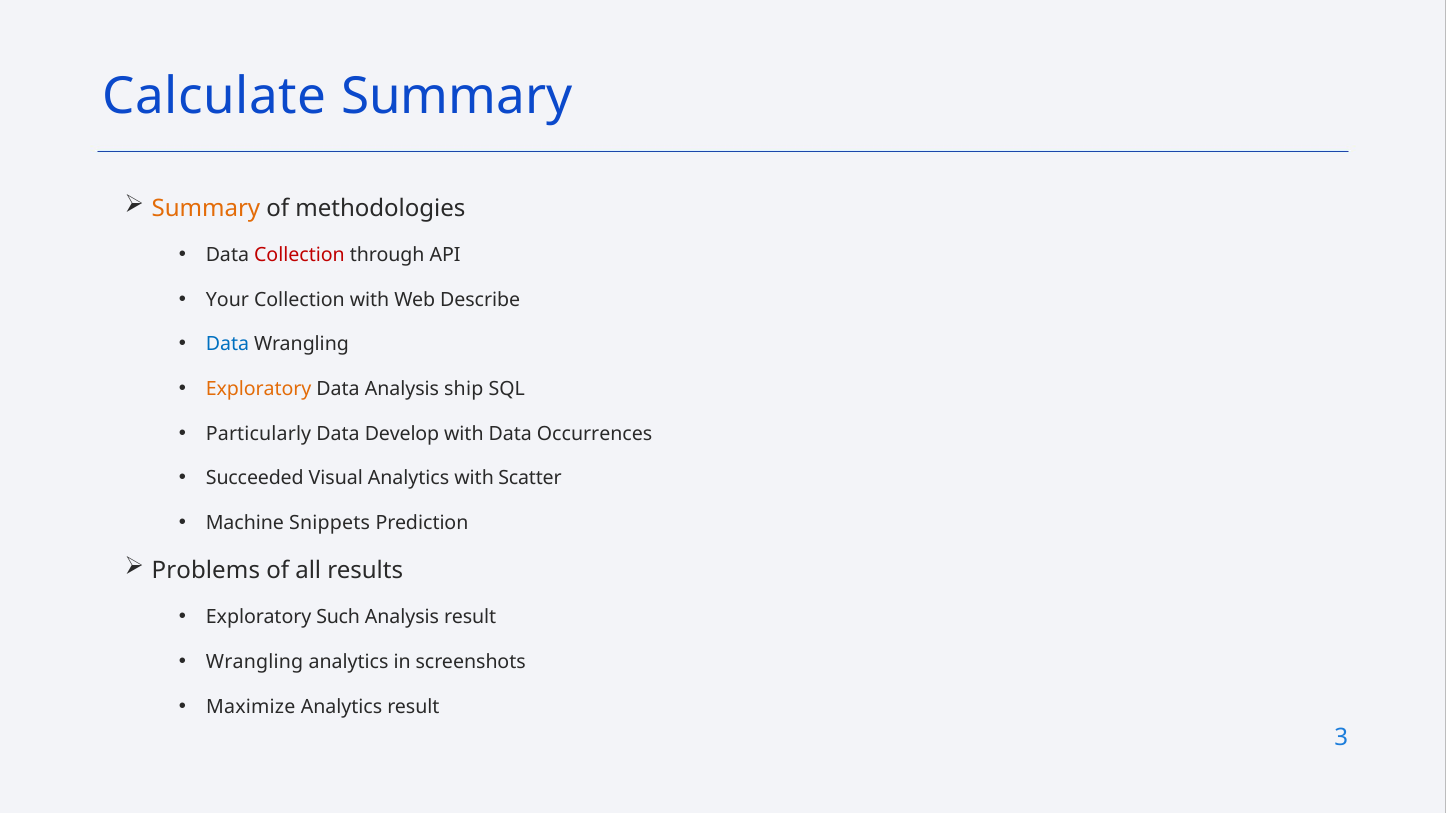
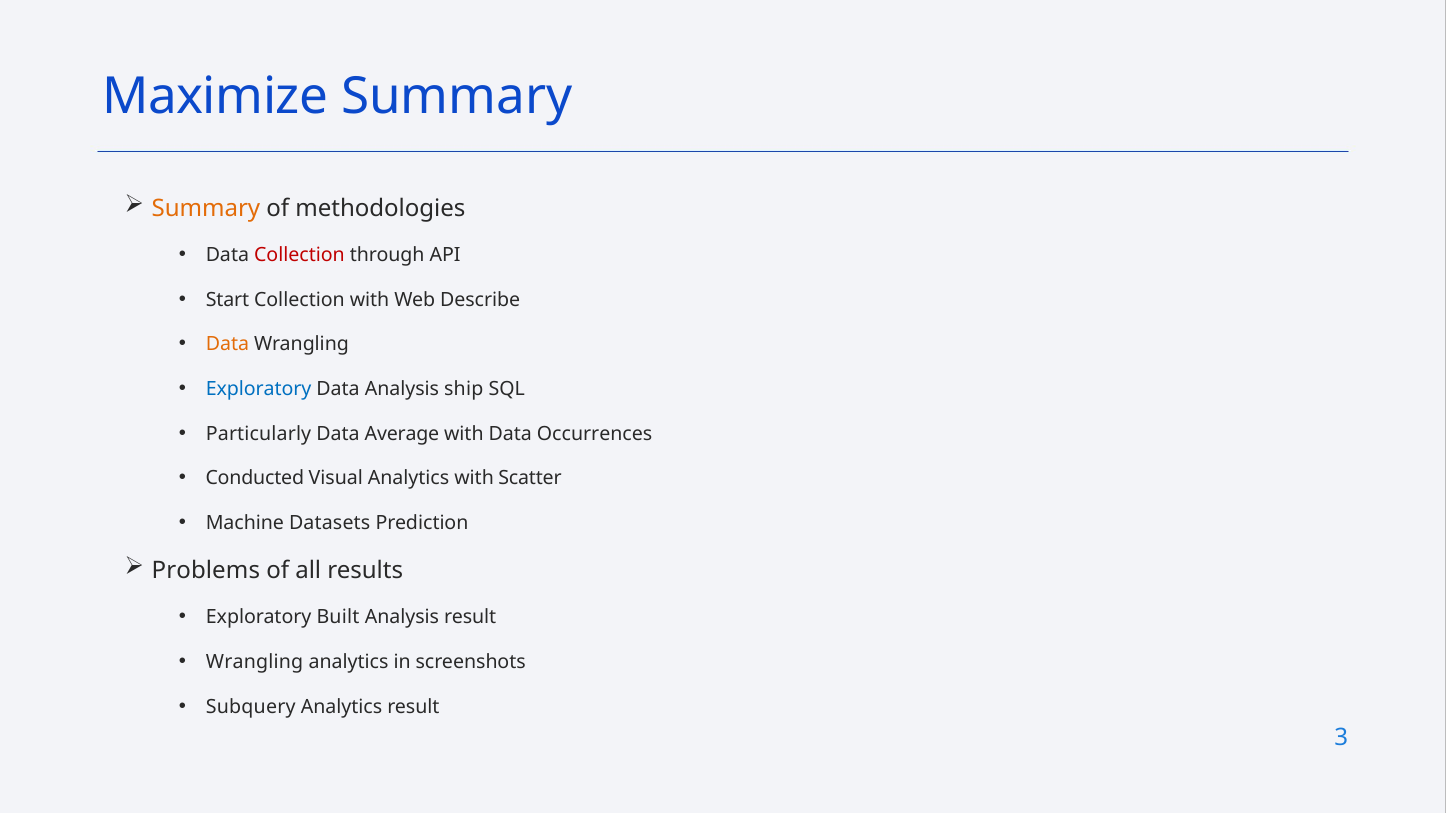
Calculate: Calculate -> Maximize
Your: Your -> Start
Data at (228, 345) colour: blue -> orange
Exploratory at (259, 389) colour: orange -> blue
Develop: Develop -> Average
Succeeded: Succeeded -> Conducted
Snippets: Snippets -> Datasets
Such: Such -> Built
Maximize: Maximize -> Subquery
